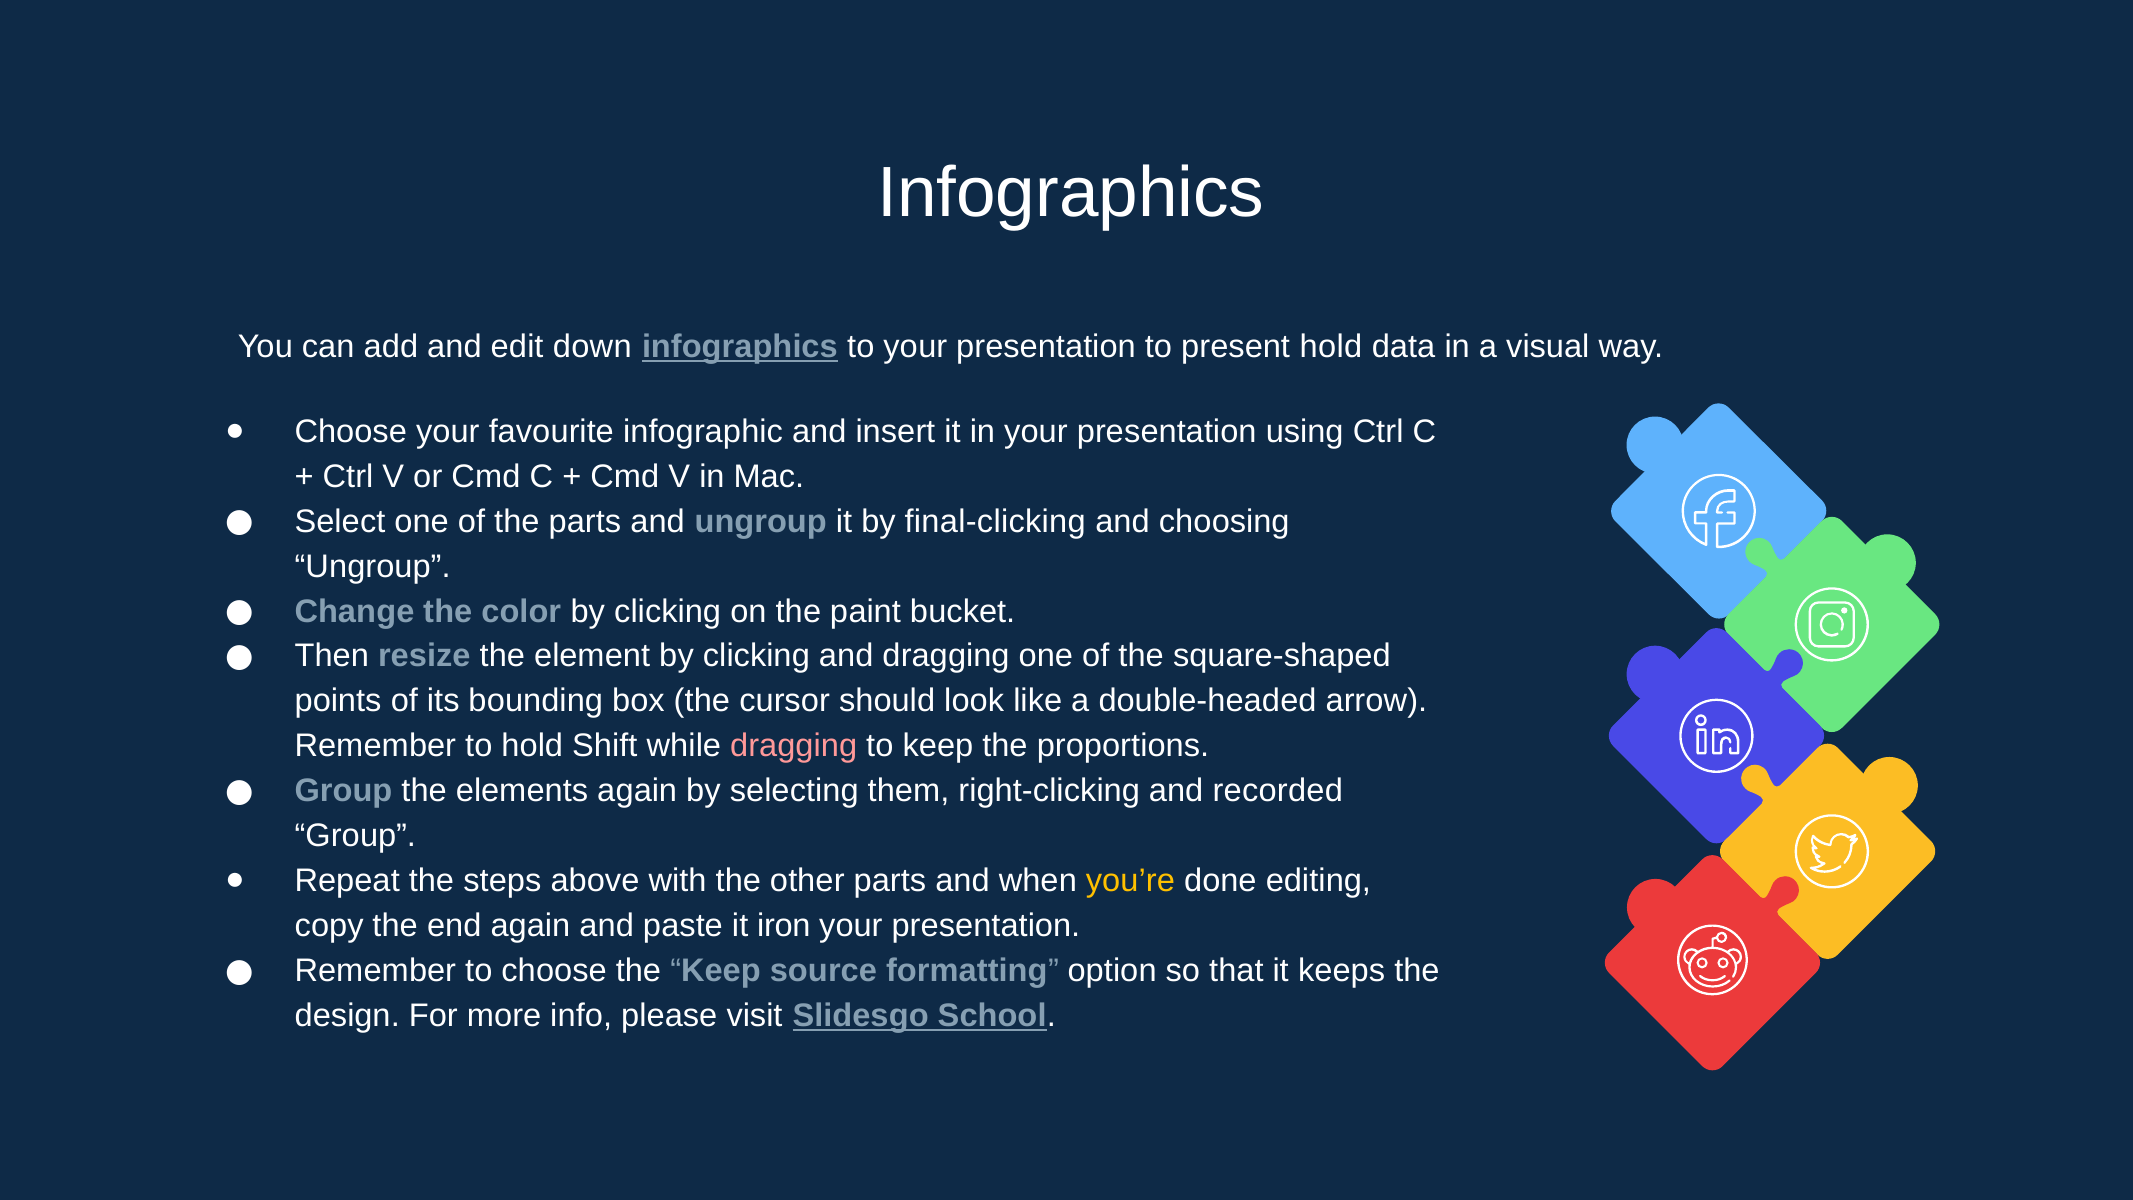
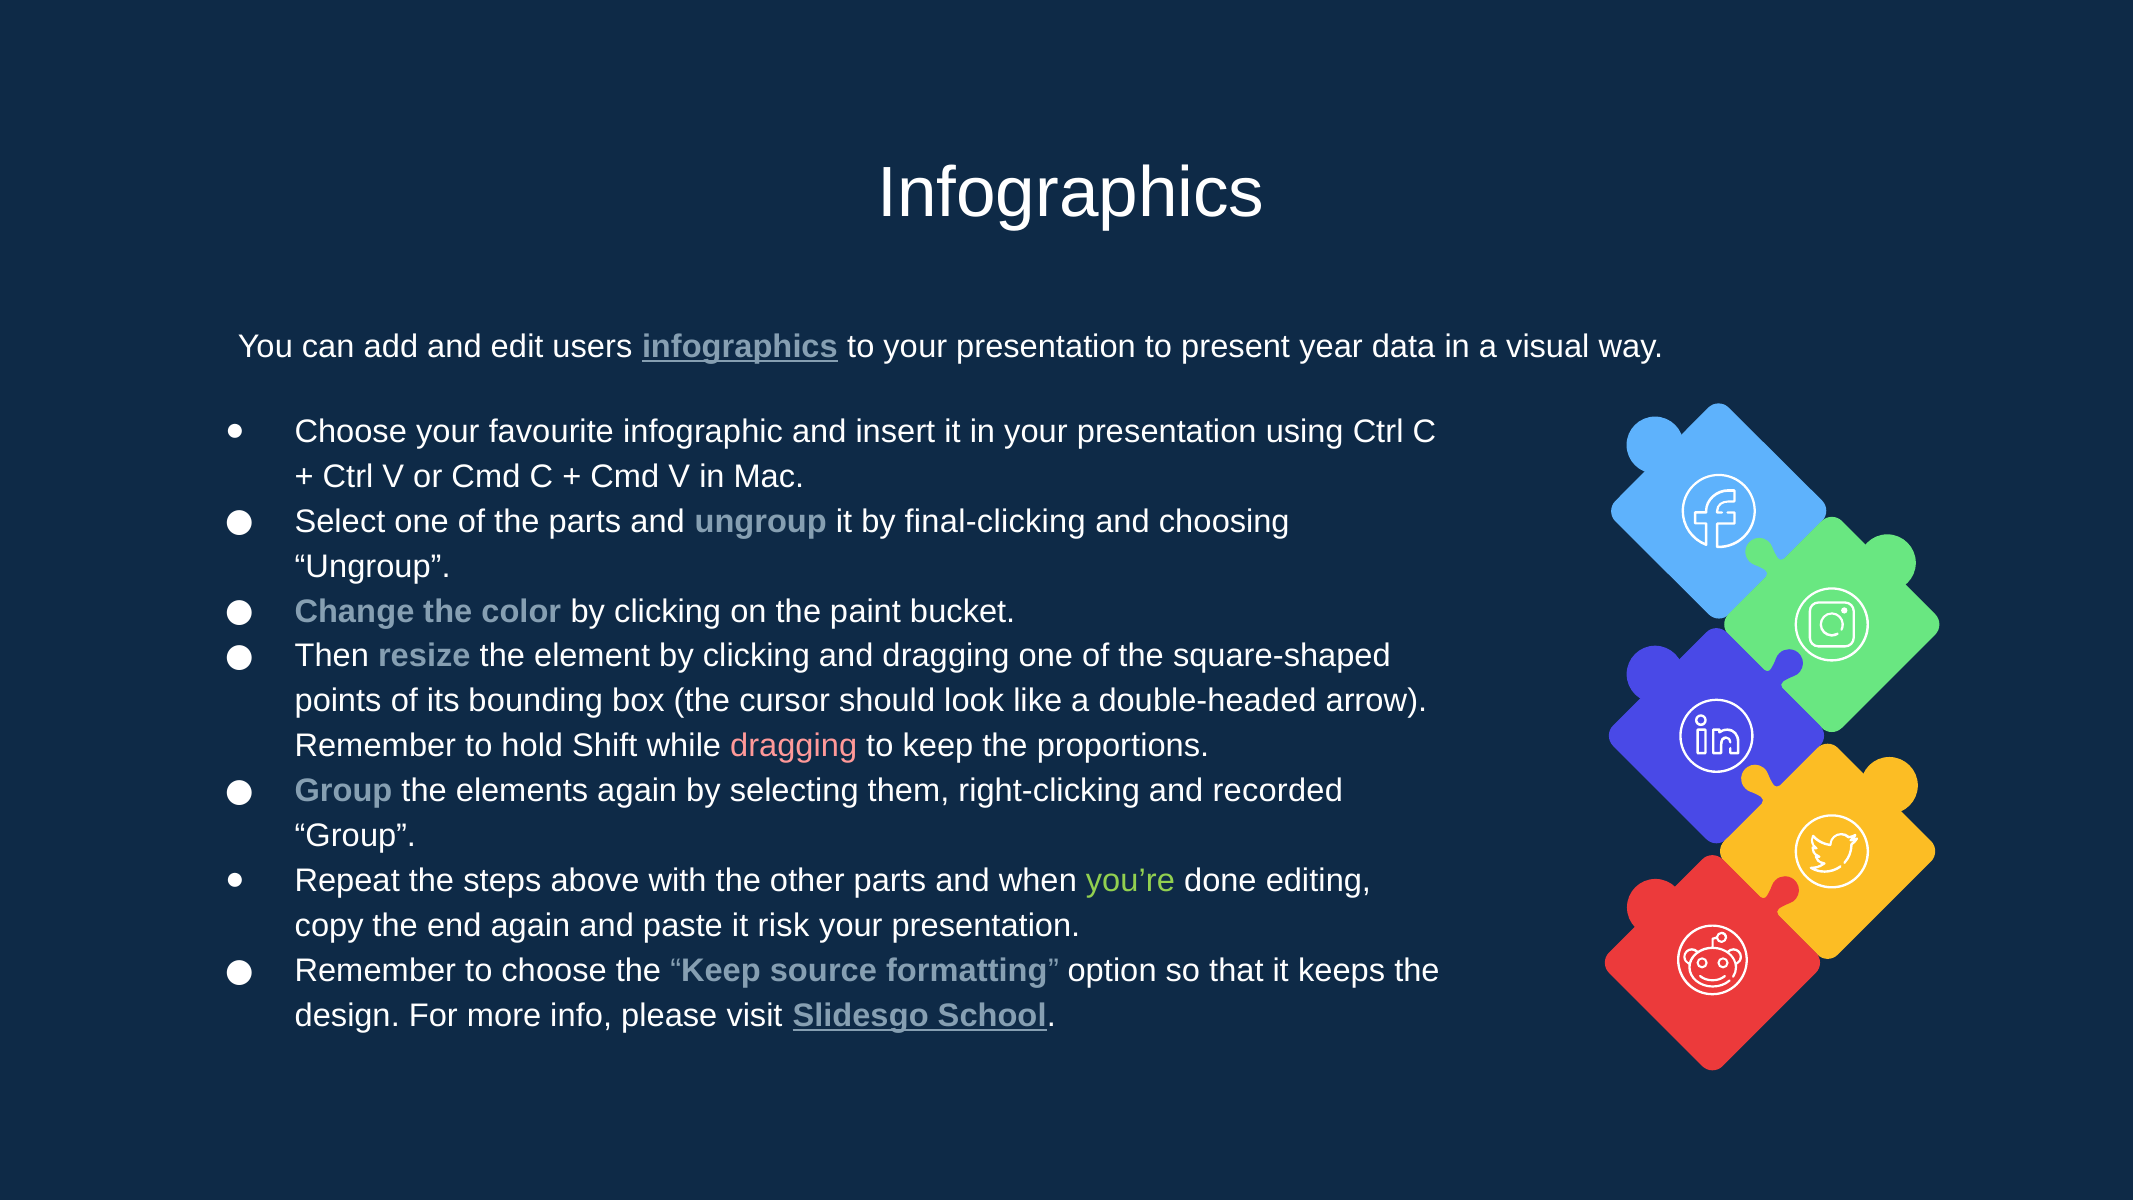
down: down -> users
present hold: hold -> year
you’re colour: yellow -> light green
iron: iron -> risk
